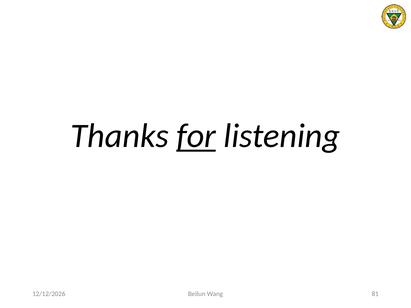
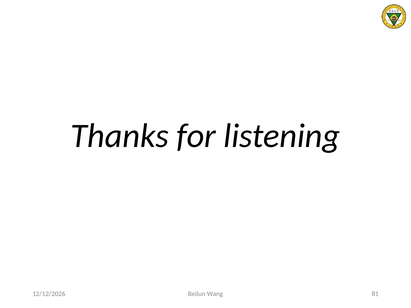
for underline: present -> none
